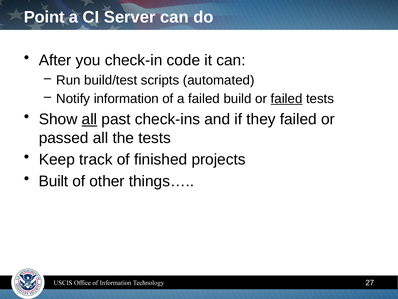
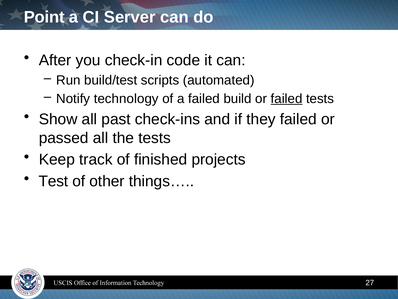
information: information -> technology
all at (89, 119) underline: present -> none
Built: Built -> Test
